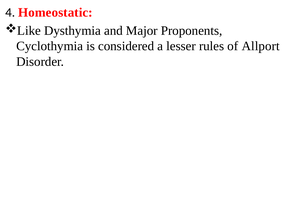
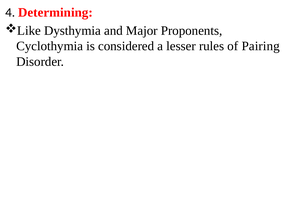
Homeostatic: Homeostatic -> Determining
Allport: Allport -> Pairing
